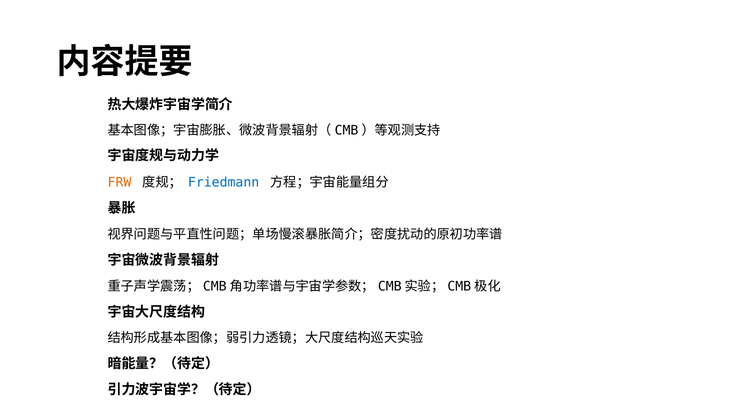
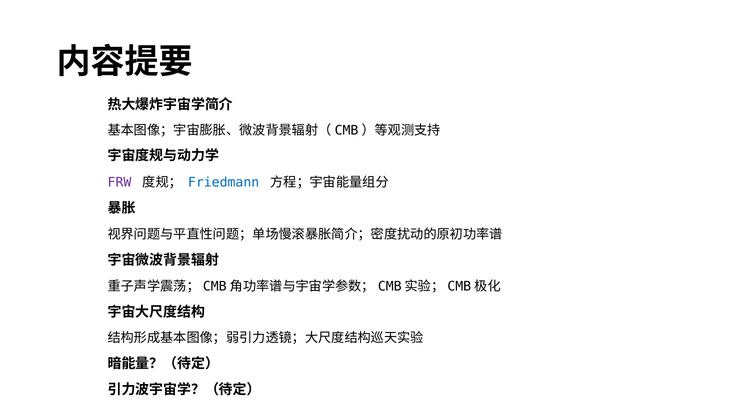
FRW colour: orange -> purple
